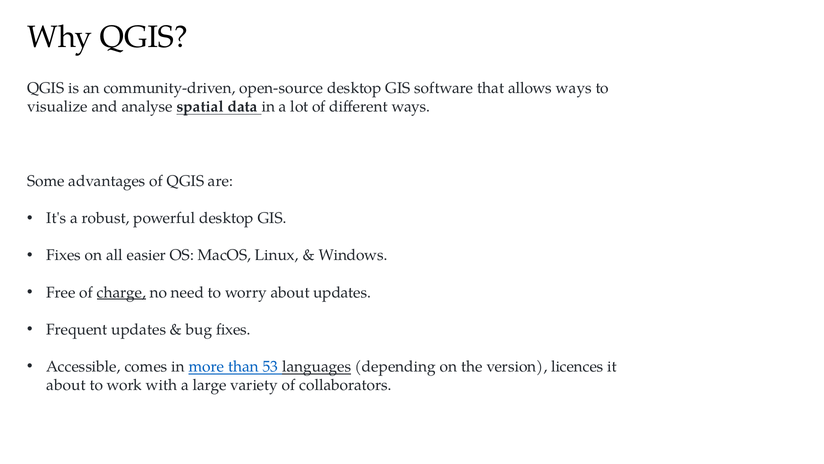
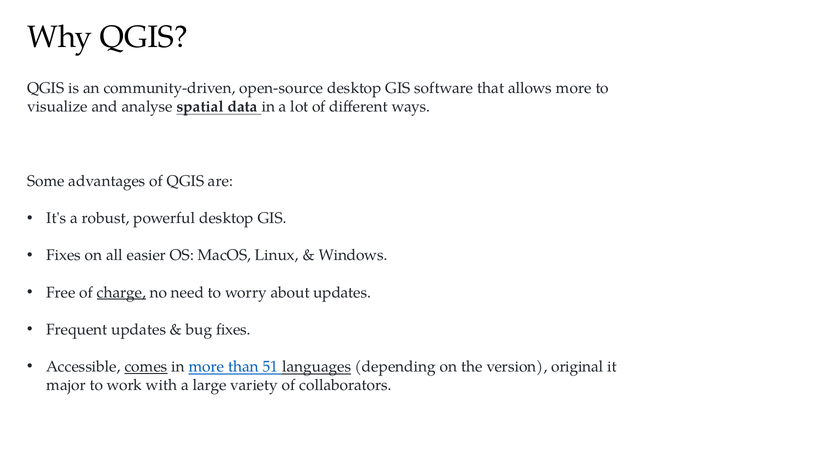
allows ways: ways -> more
comes underline: none -> present
53: 53 -> 51
licences: licences -> original
about at (66, 385): about -> major
